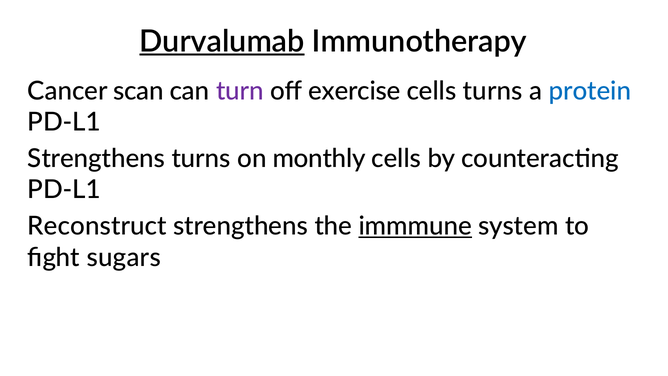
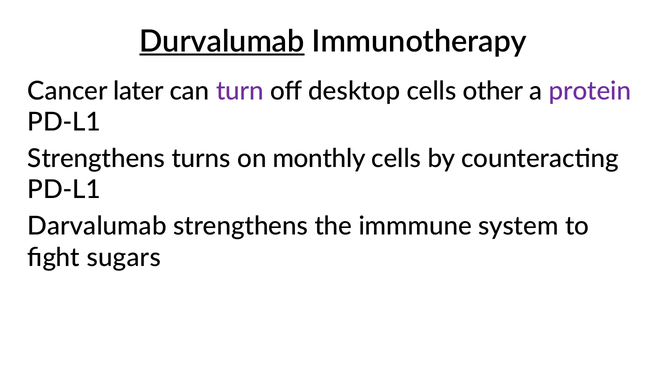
scan: scan -> later
exercise: exercise -> desktop
cells turns: turns -> other
protein colour: blue -> purple
Reconstruct: Reconstruct -> Darvalumab
immmune underline: present -> none
